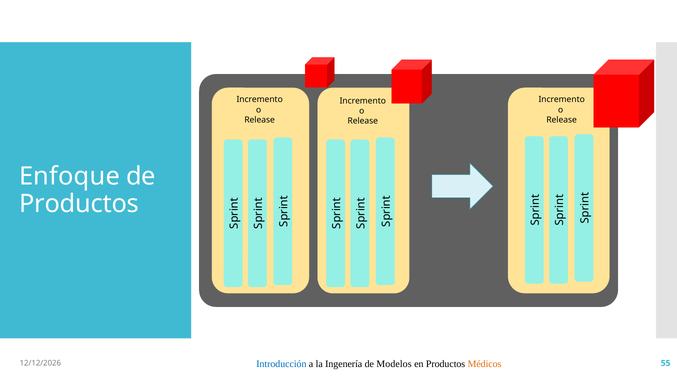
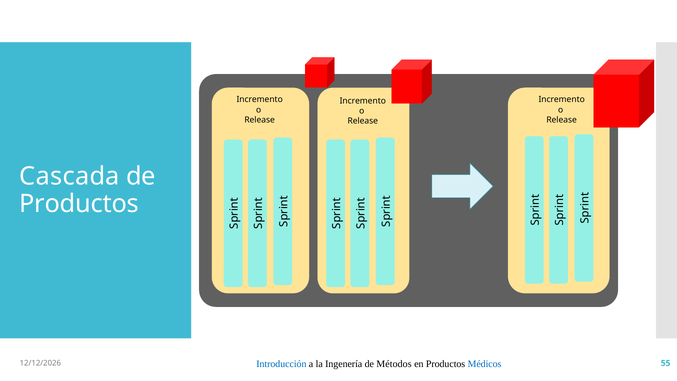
Enfoque: Enfoque -> Cascada
Modelos: Modelos -> Métodos
Médicos colour: orange -> blue
